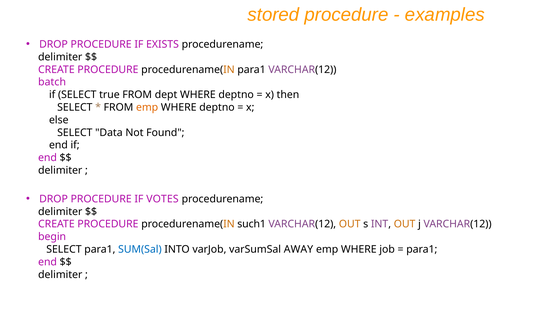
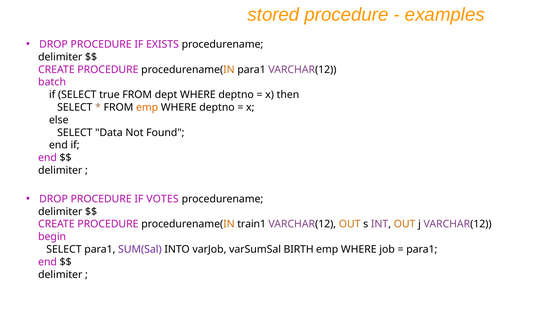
such1: such1 -> train1
SUM(Sal colour: blue -> purple
AWAY: AWAY -> BIRTH
